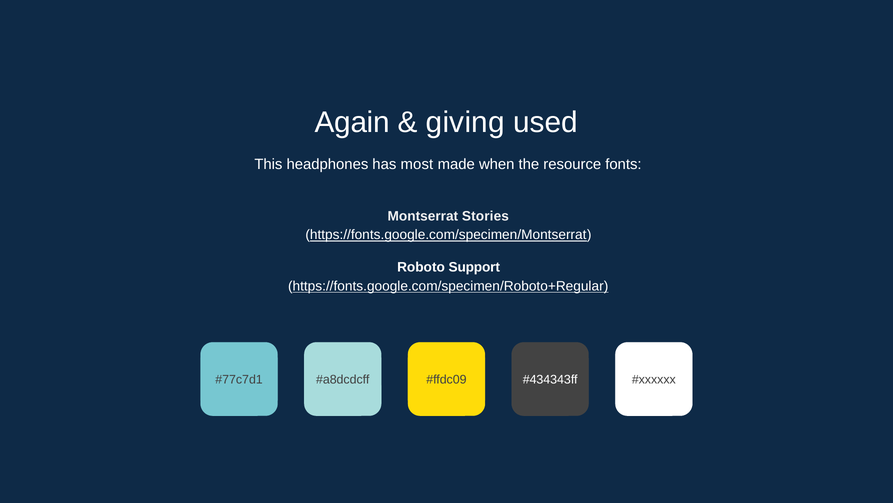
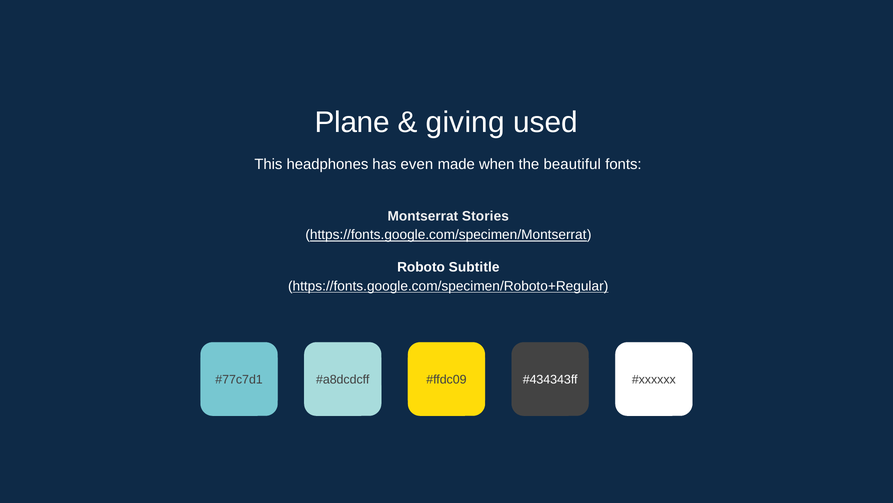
Again: Again -> Plane
most: most -> even
resource: resource -> beautiful
Support: Support -> Subtitle
